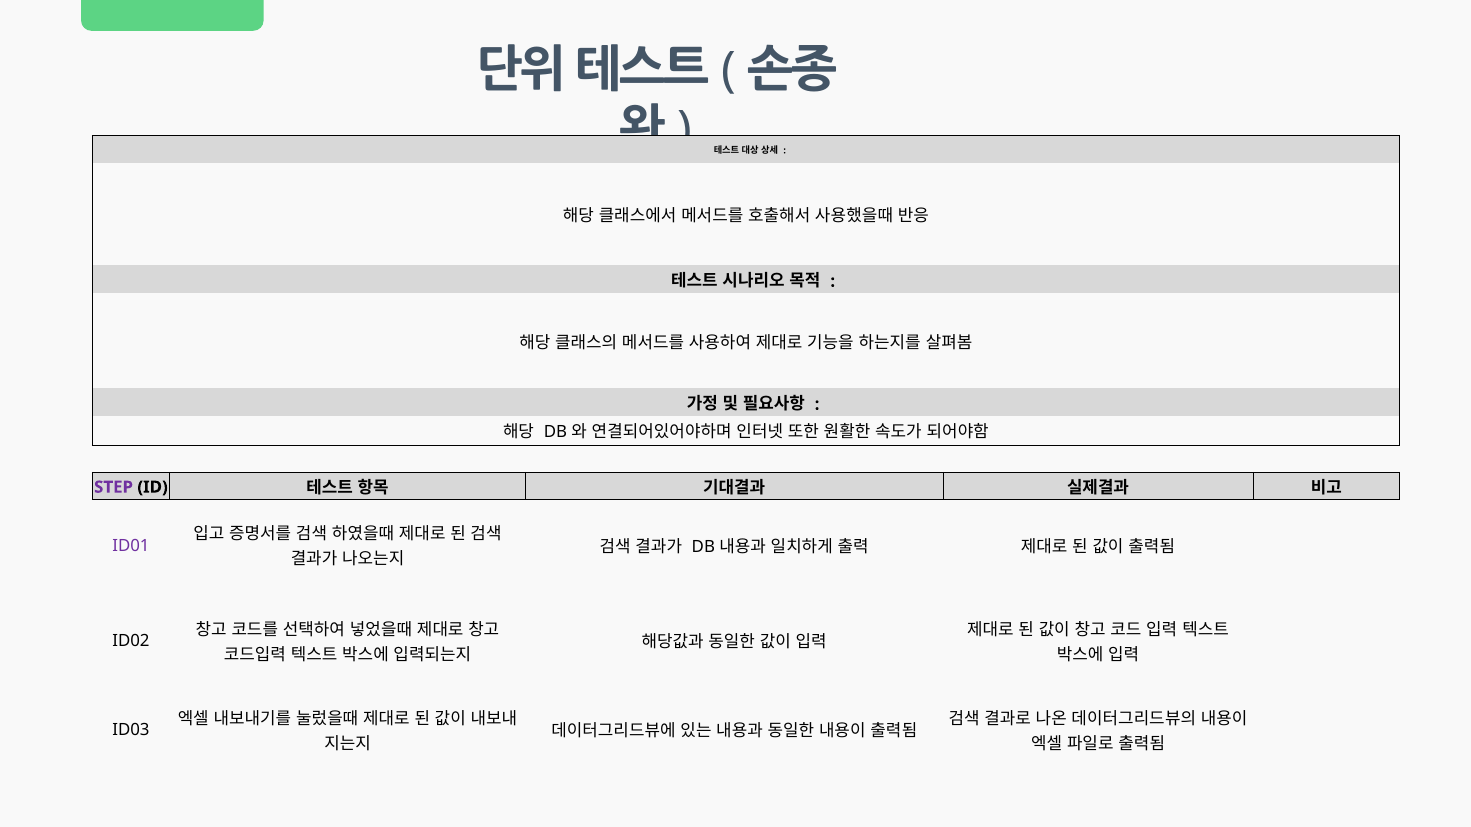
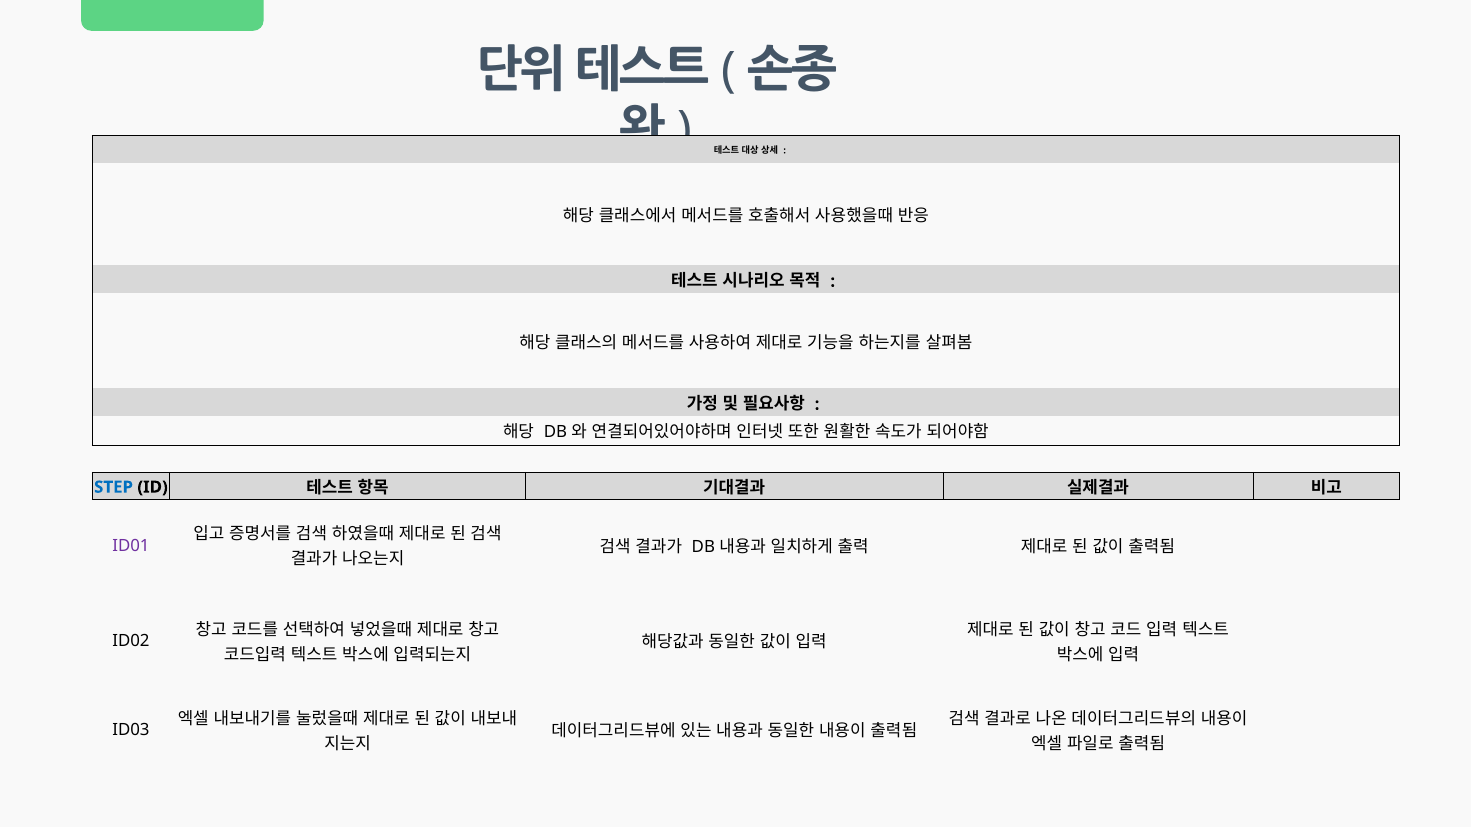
STEP colour: purple -> blue
